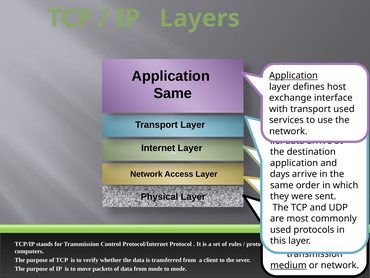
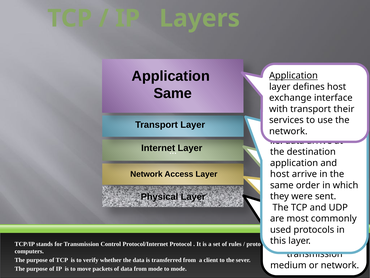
used at (344, 109): used -> their
days at (280, 174): days -> host
medium at (288, 265) underline: present -> none
